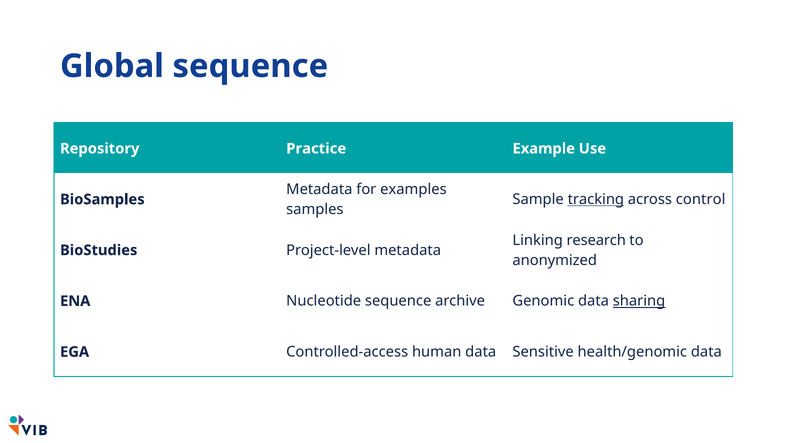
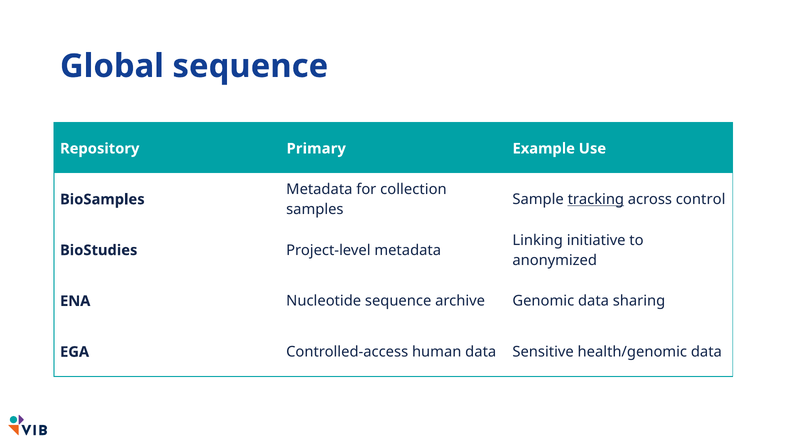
Practice: Practice -> Primary
examples: examples -> collection
research: research -> initiative
sharing underline: present -> none
